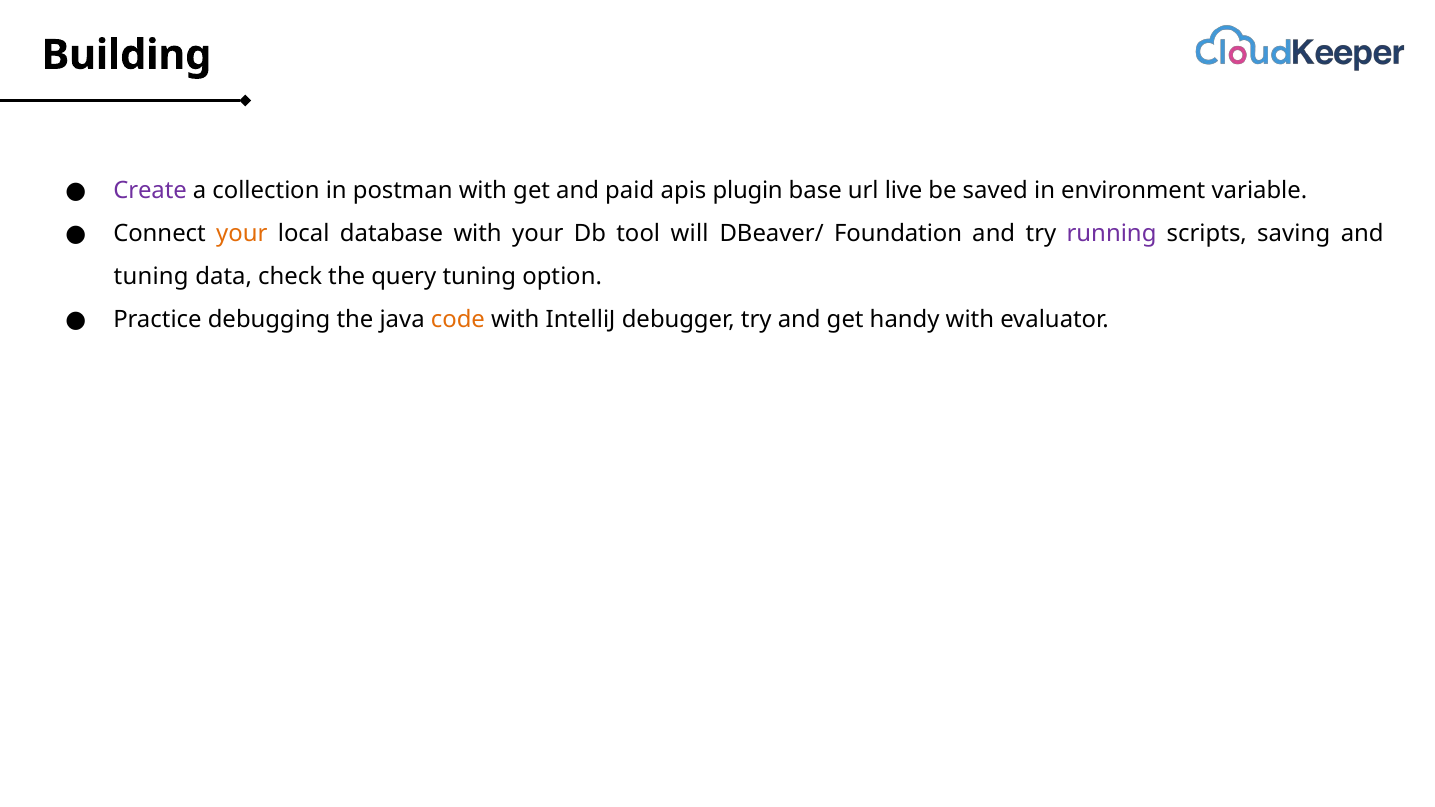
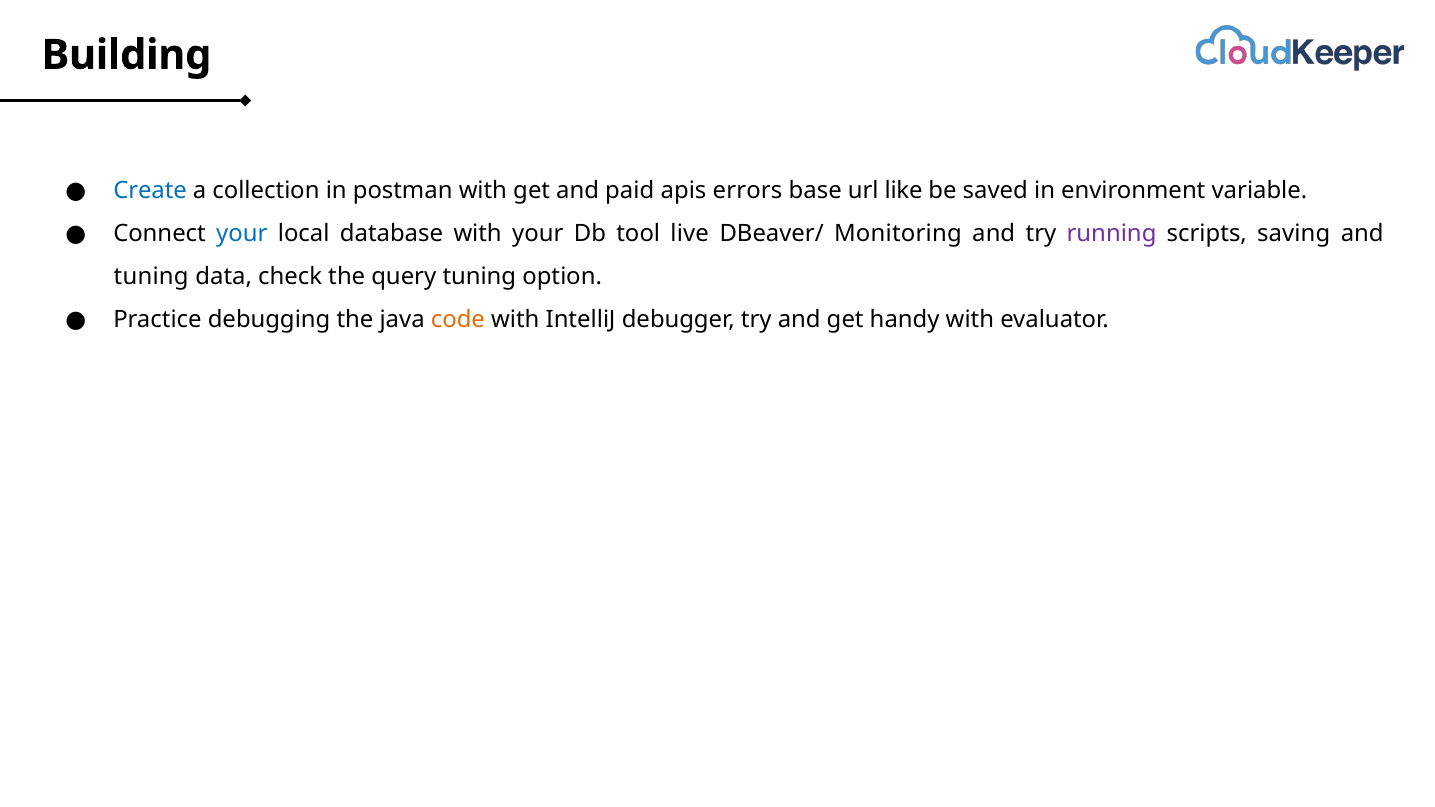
Create colour: purple -> blue
plugin: plugin -> errors
live: live -> like
your at (242, 234) colour: orange -> blue
will: will -> live
Foundation: Foundation -> Monitoring
